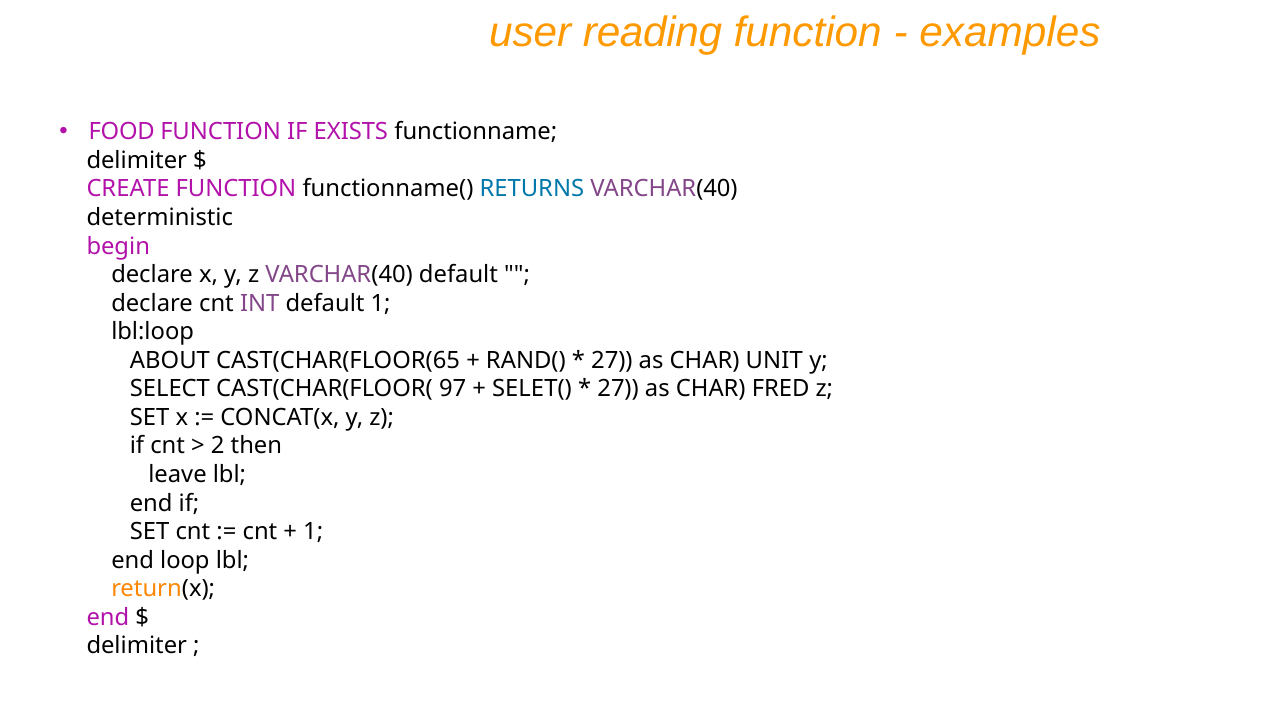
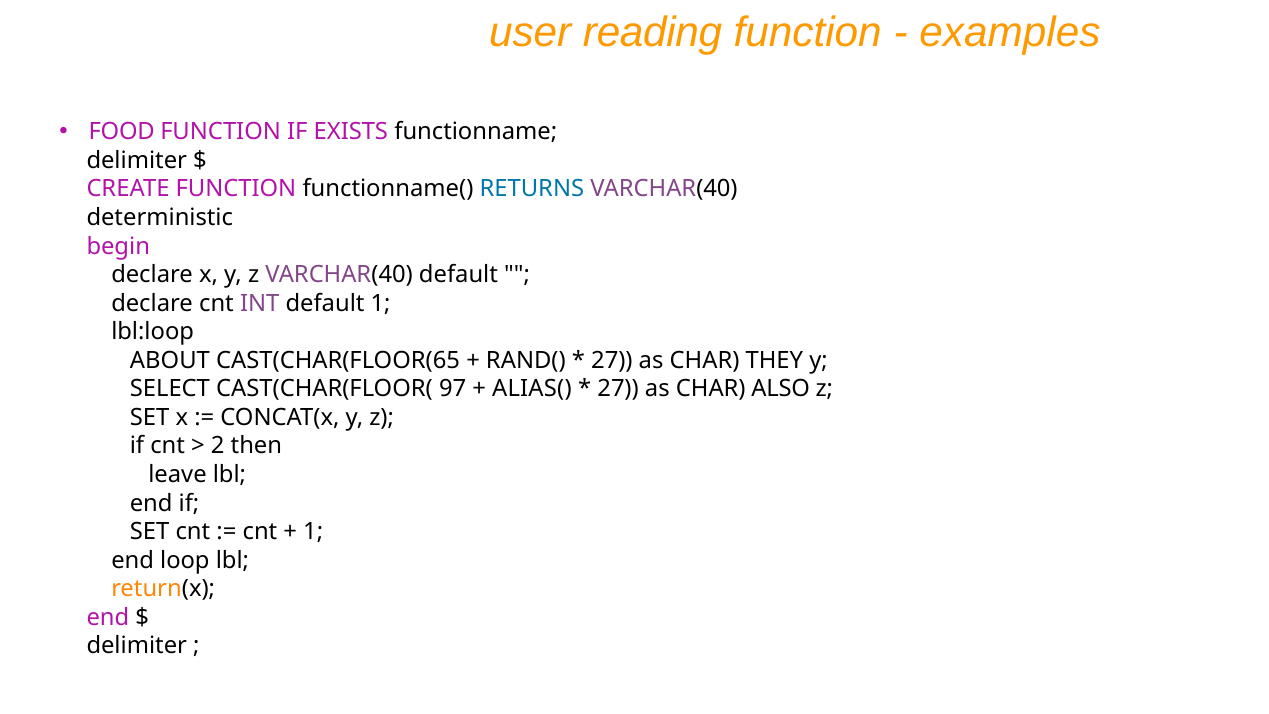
UNIT: UNIT -> THEY
SELET(: SELET( -> ALIAS(
FRED: FRED -> ALSO
